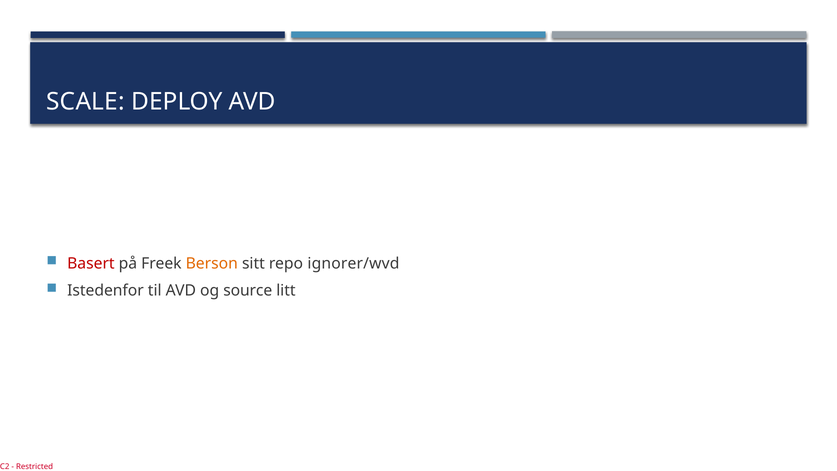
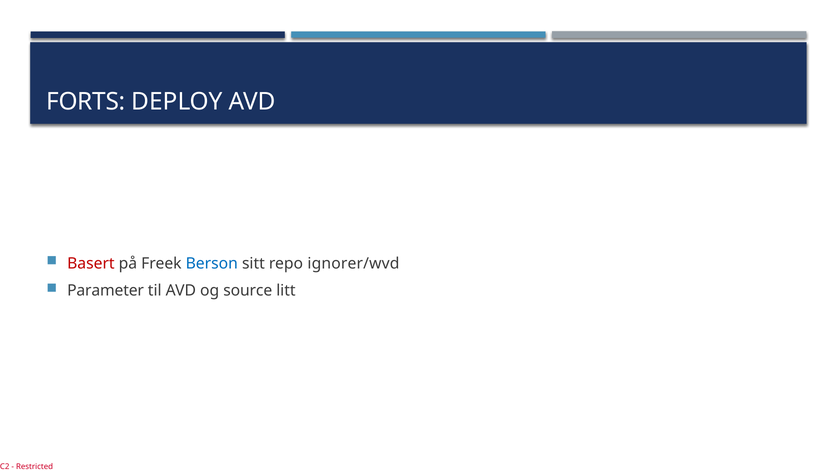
SCALE: SCALE -> FORTS
Berson colour: orange -> blue
Istedenfor: Istedenfor -> Parameter
